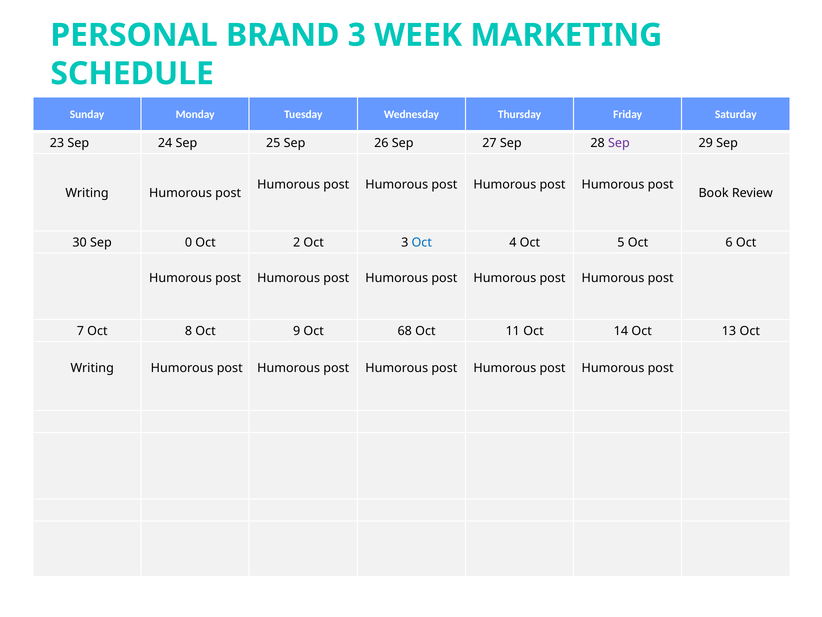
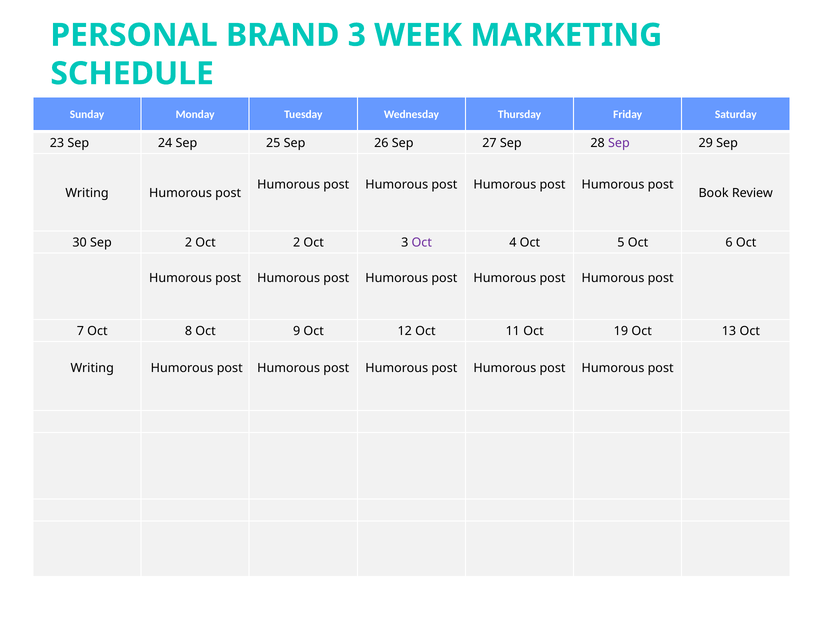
Sep 0: 0 -> 2
Oct at (422, 242) colour: blue -> purple
68: 68 -> 12
14: 14 -> 19
